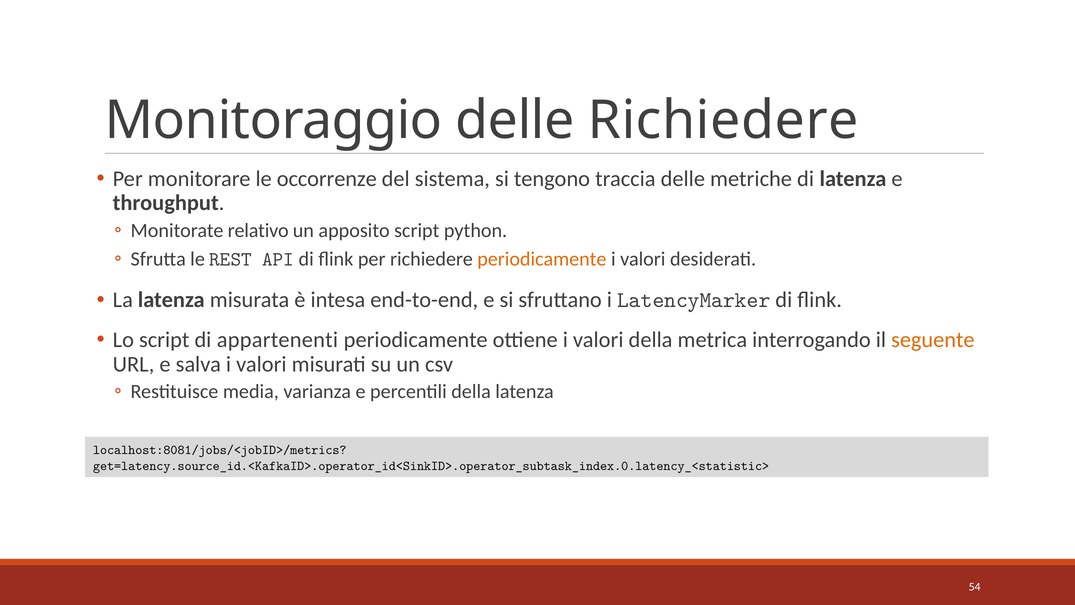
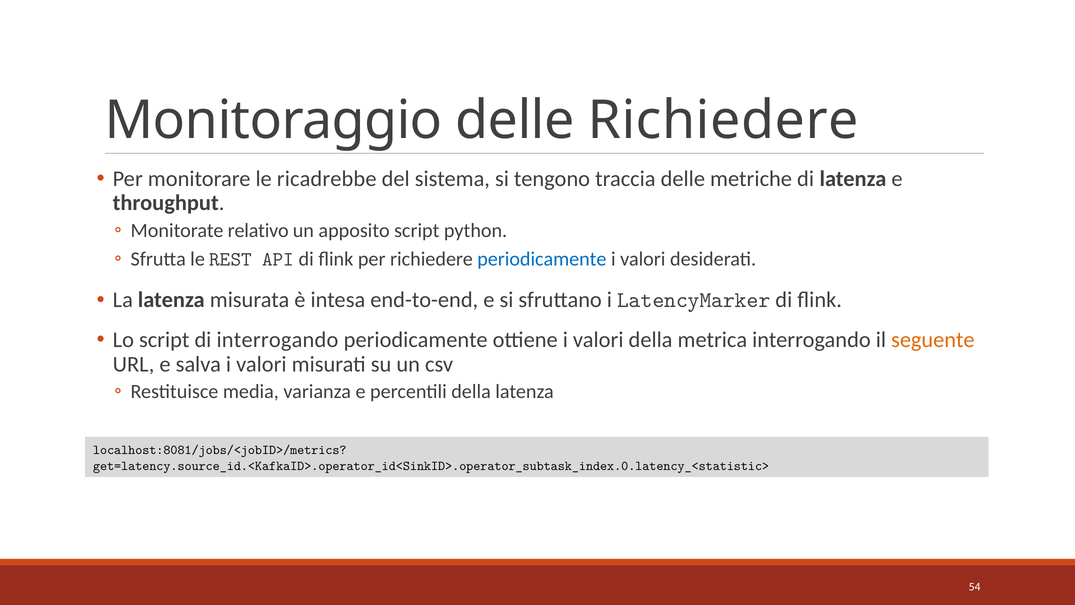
occorrenze: occorrenze -> ricadrebbe
periodicamente at (542, 259) colour: orange -> blue
di appartenenti: appartenenti -> interrogando
